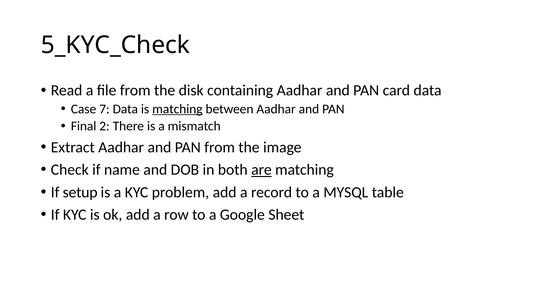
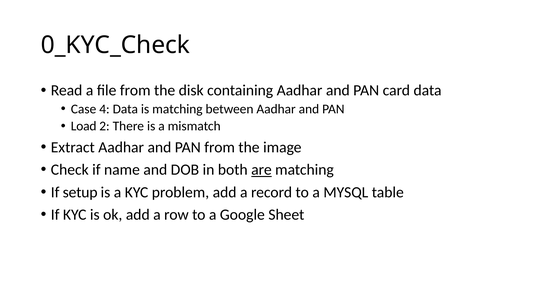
5_KYC_Check: 5_KYC_Check -> 0_KYC_Check
7: 7 -> 4
matching at (177, 109) underline: present -> none
Final: Final -> Load
